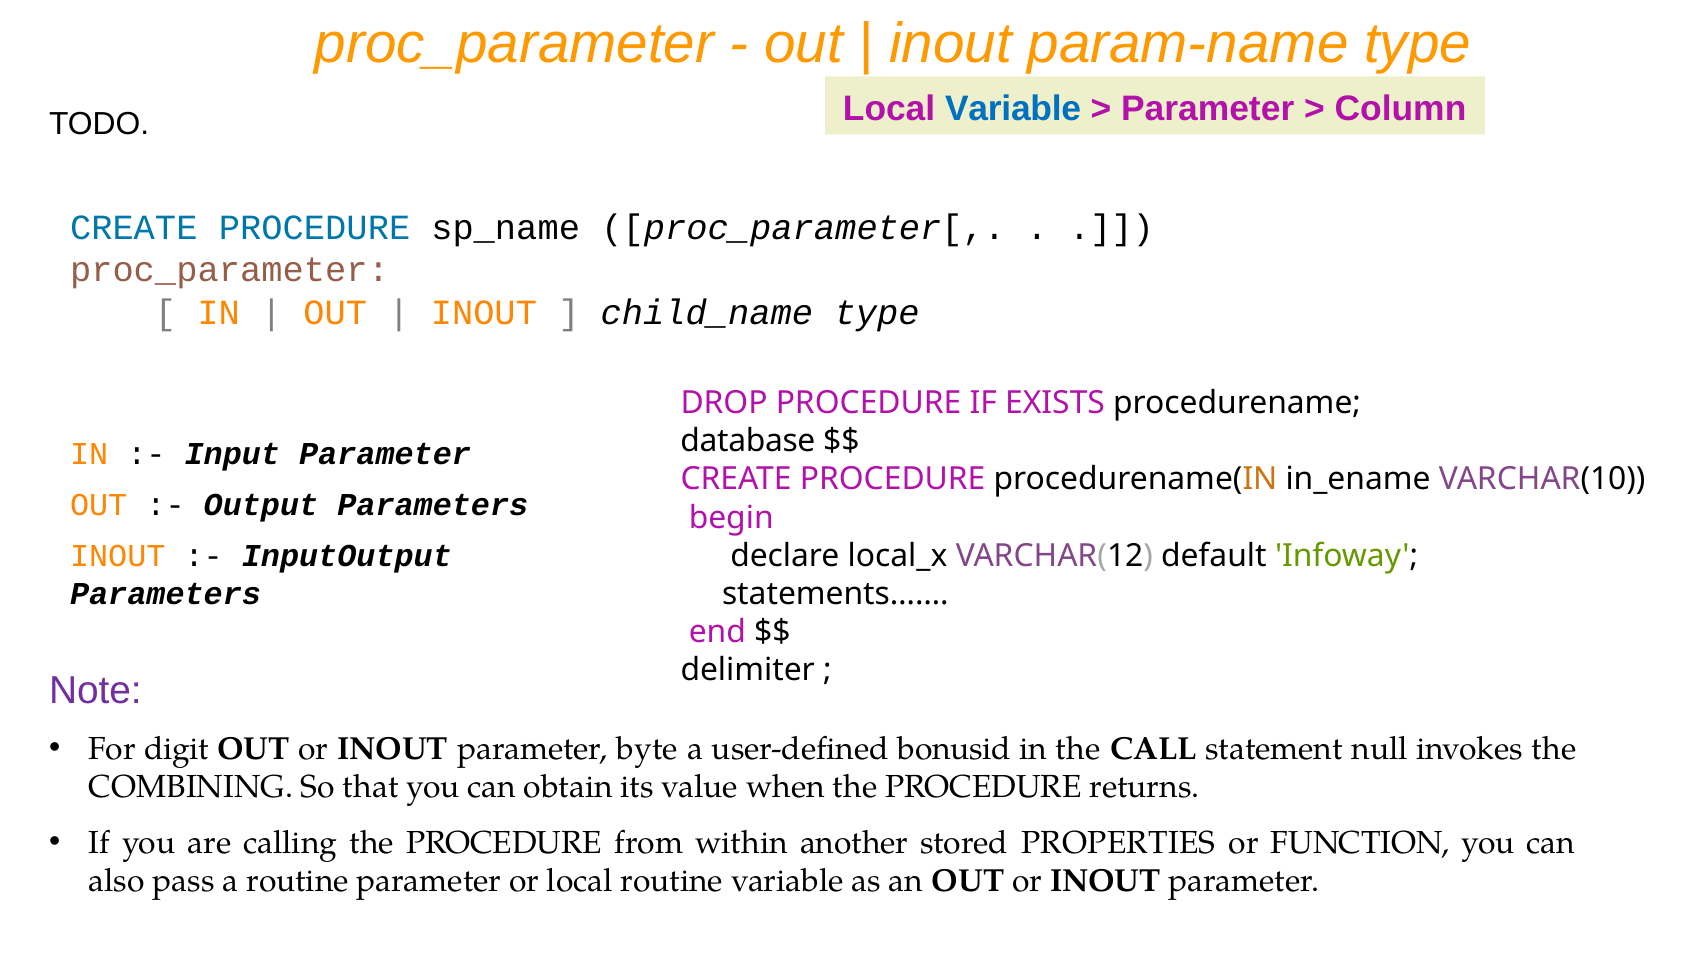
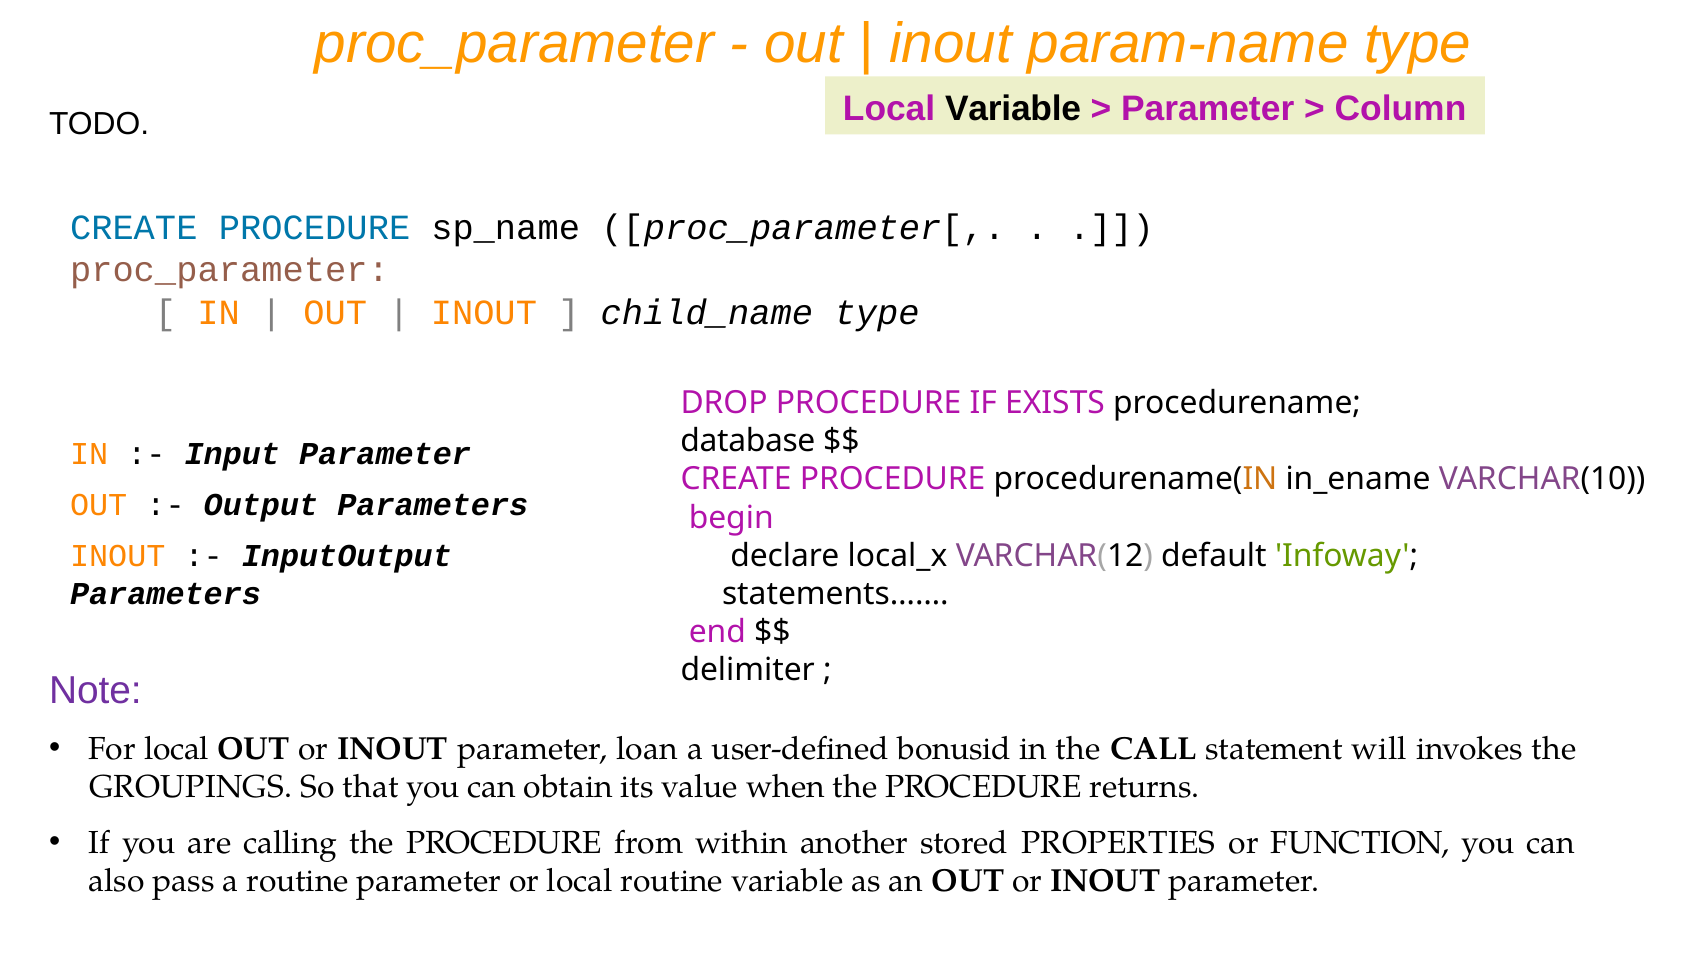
Variable at (1013, 109) colour: blue -> black
For digit: digit -> local
byte: byte -> loan
null: null -> will
COMBINING: COMBINING -> GROUPINGS
